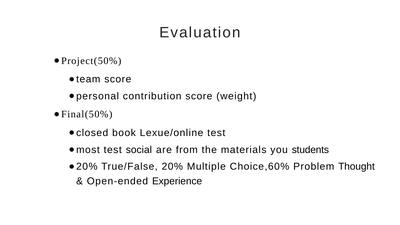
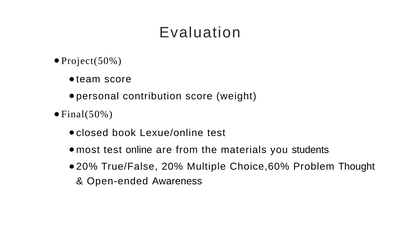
social: social -> online
Experience: Experience -> Awareness
